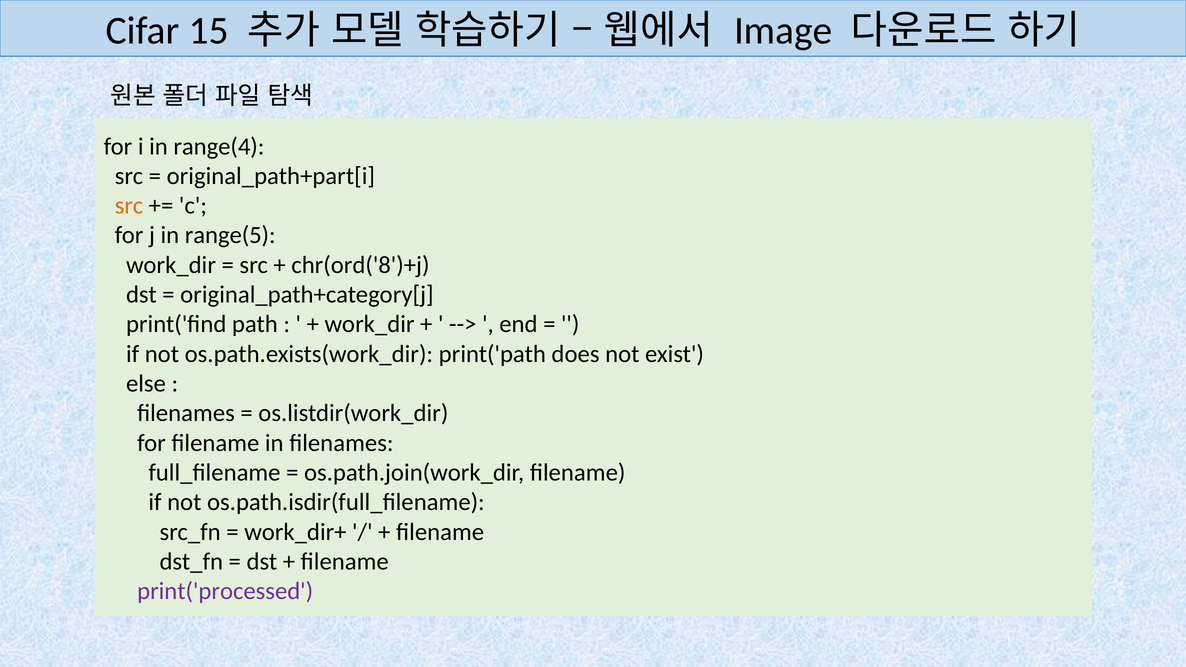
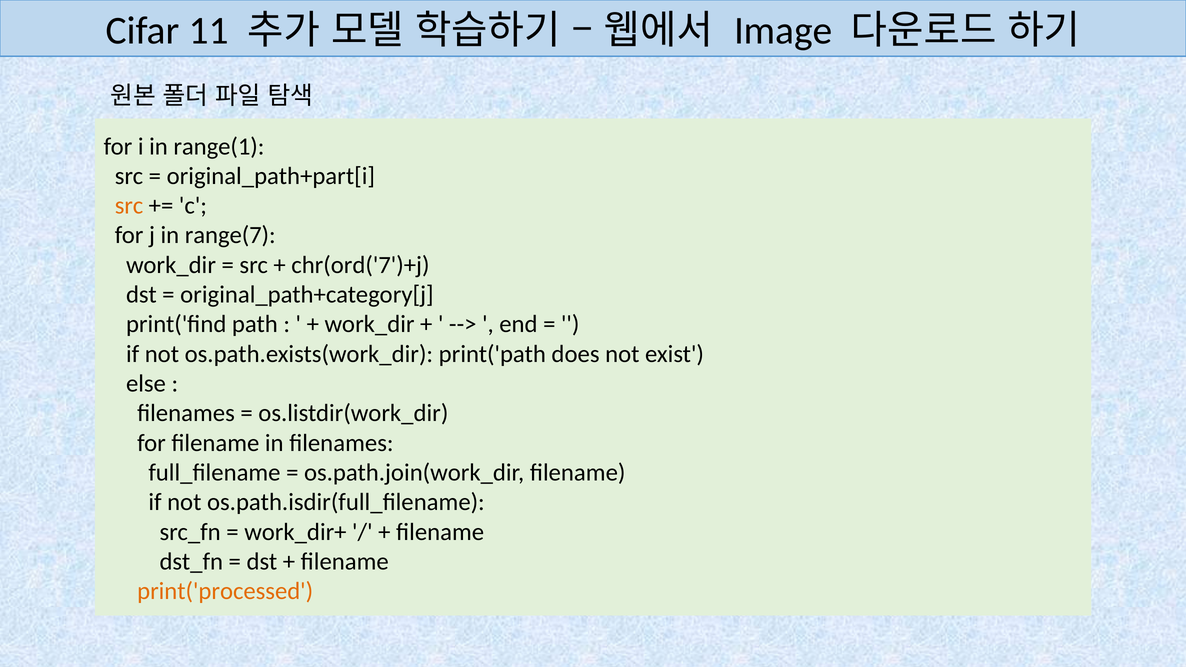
15: 15 -> 11
range(4: range(4 -> range(1
range(5: range(5 -> range(7
chr(ord('8')+j: chr(ord('8')+j -> chr(ord('7')+j
print('processed colour: purple -> orange
